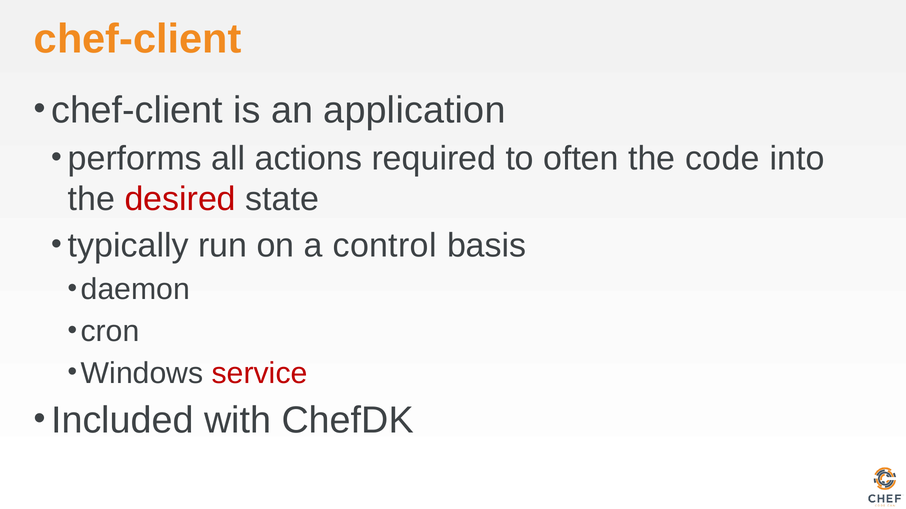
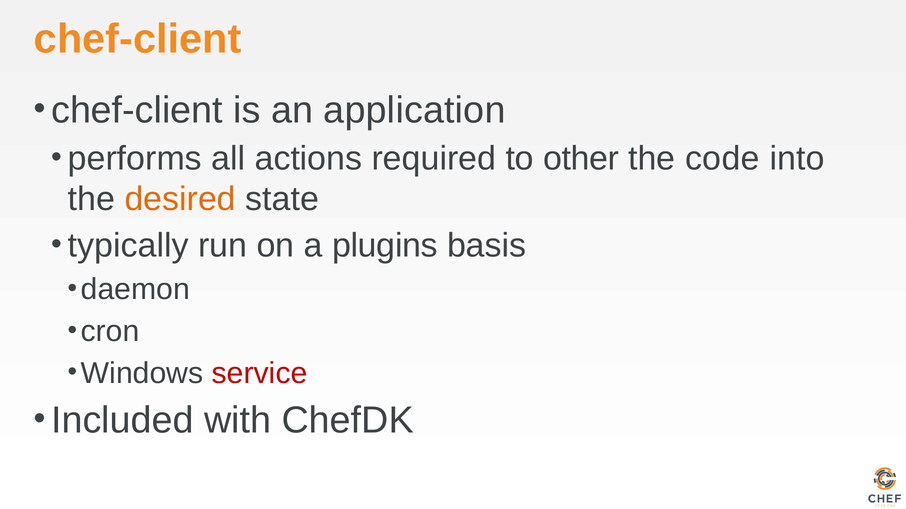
often: often -> other
desired colour: red -> orange
control: control -> plugins
